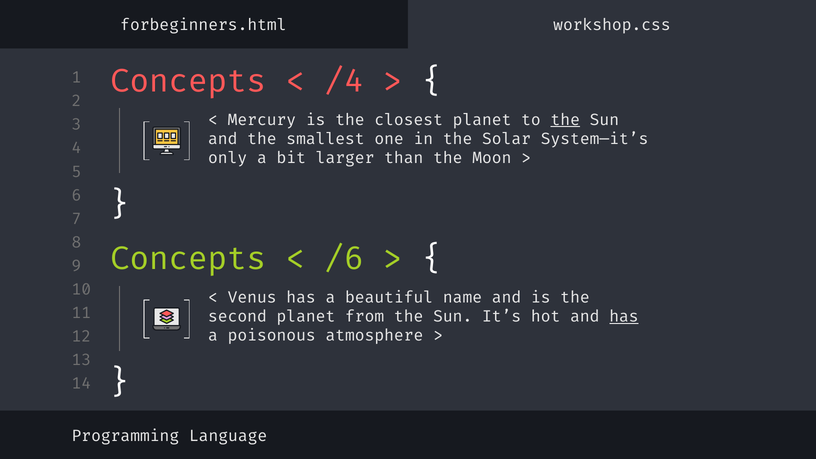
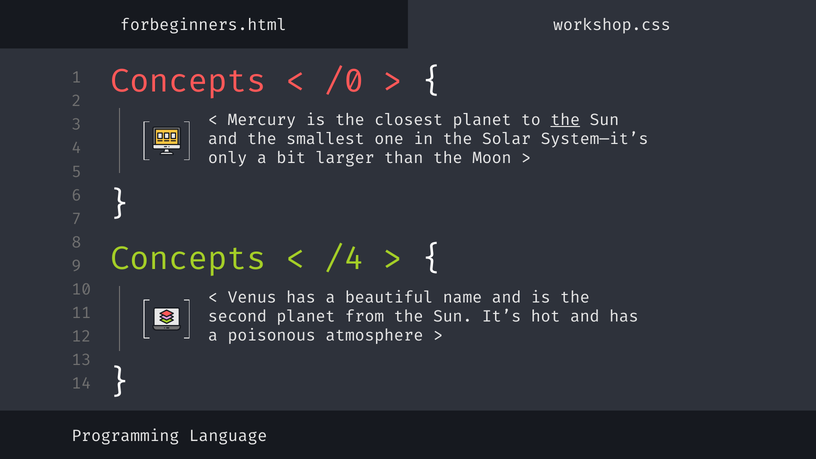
/4: /4 -> /0
/6: /6 -> /4
has at (624, 317) underline: present -> none
